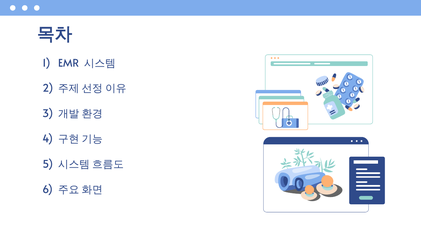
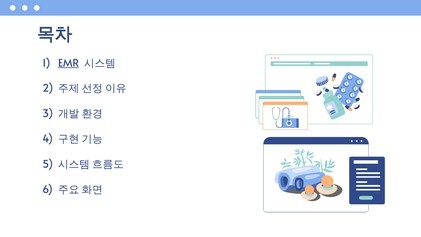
EMR underline: none -> present
